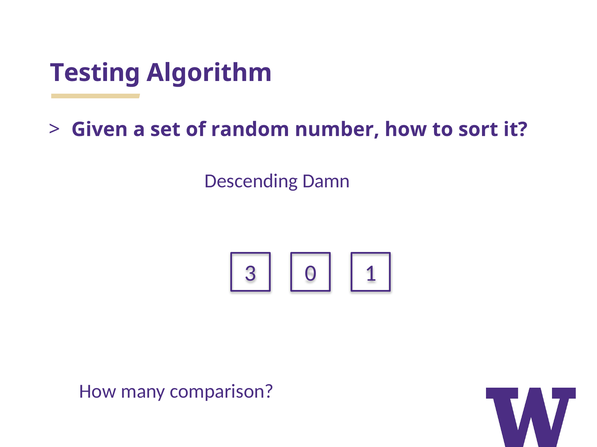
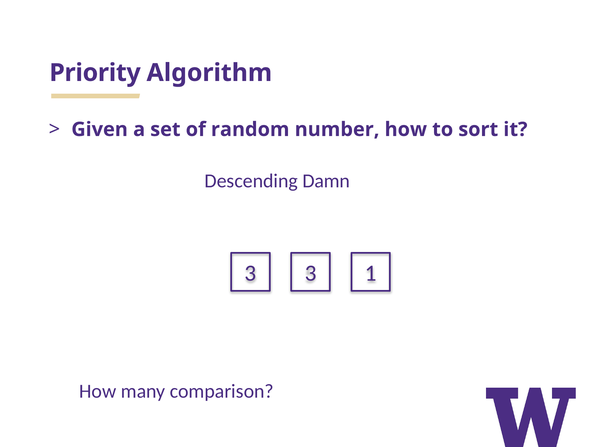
Testing: Testing -> Priority
3 0: 0 -> 3
